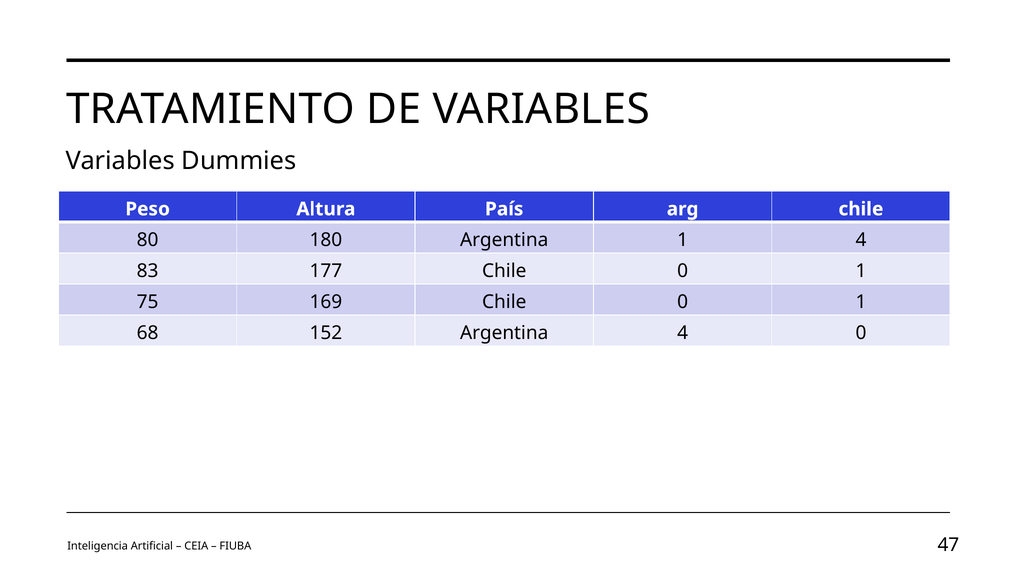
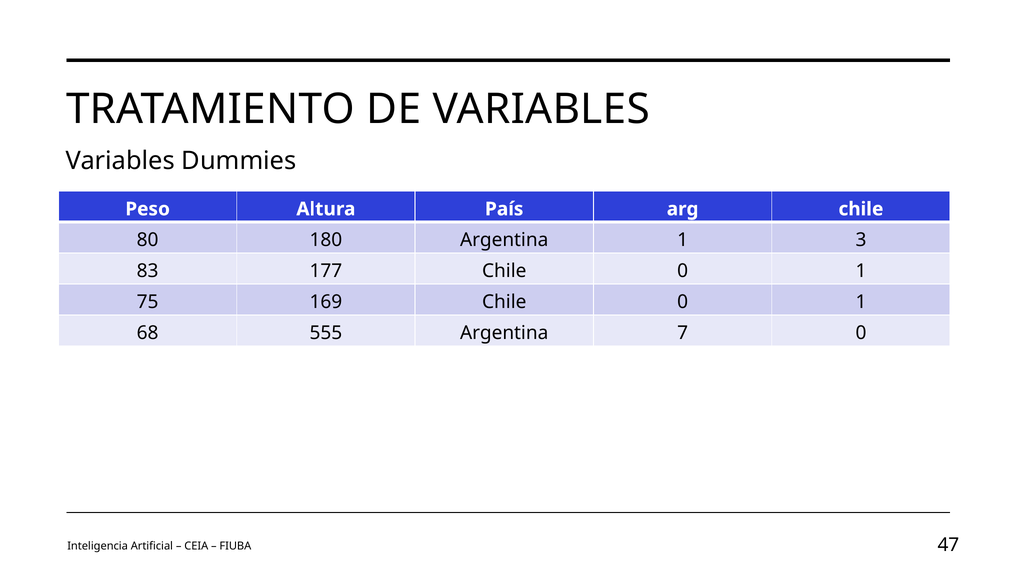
1 4: 4 -> 3
152: 152 -> 555
Argentina 4: 4 -> 7
